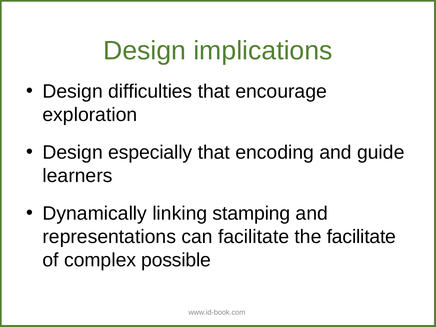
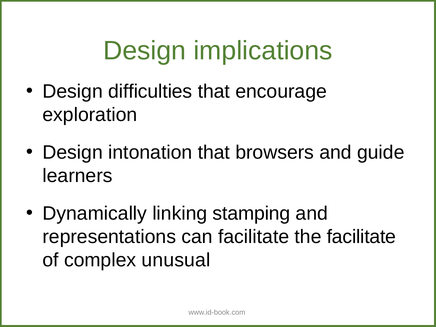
especially: especially -> intonation
encoding: encoding -> browsers
possible: possible -> unusual
